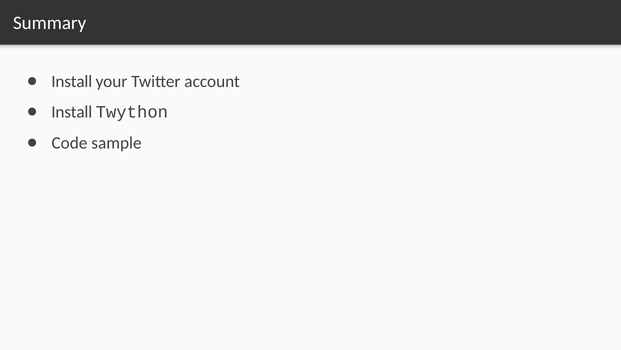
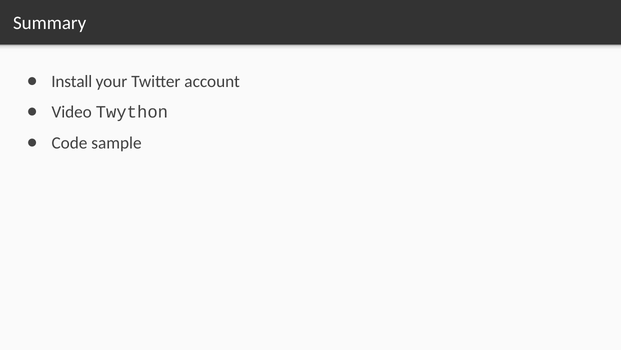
Install at (72, 112): Install -> Video
